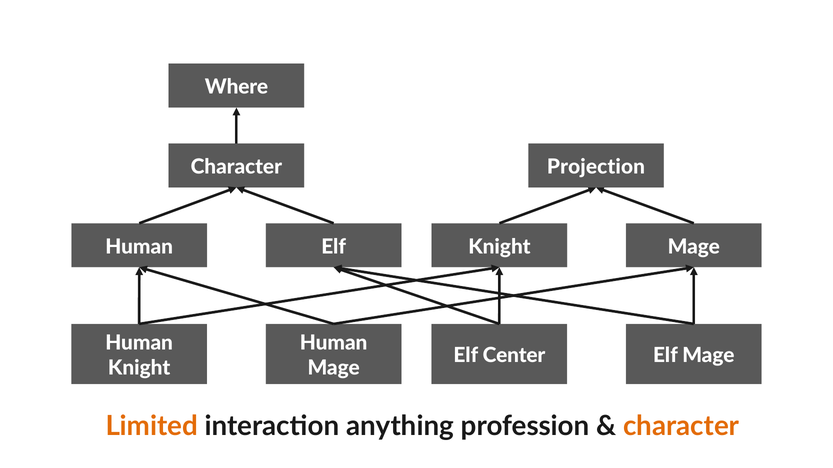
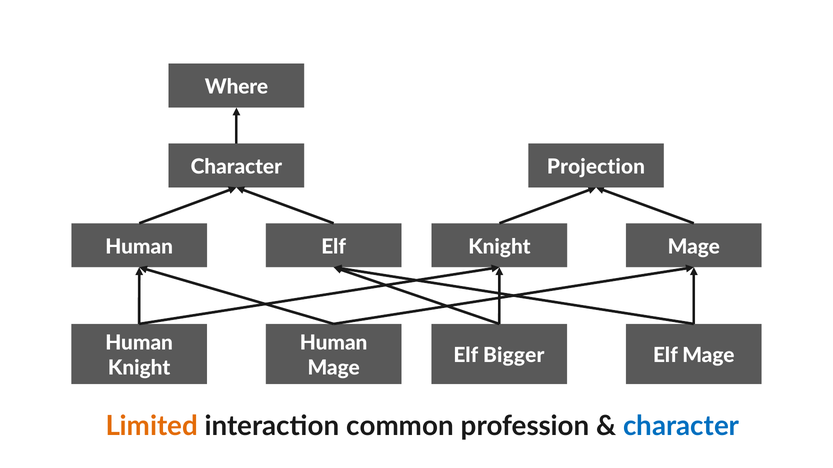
Center: Center -> Bigger
anything: anything -> common
character at (681, 427) colour: orange -> blue
